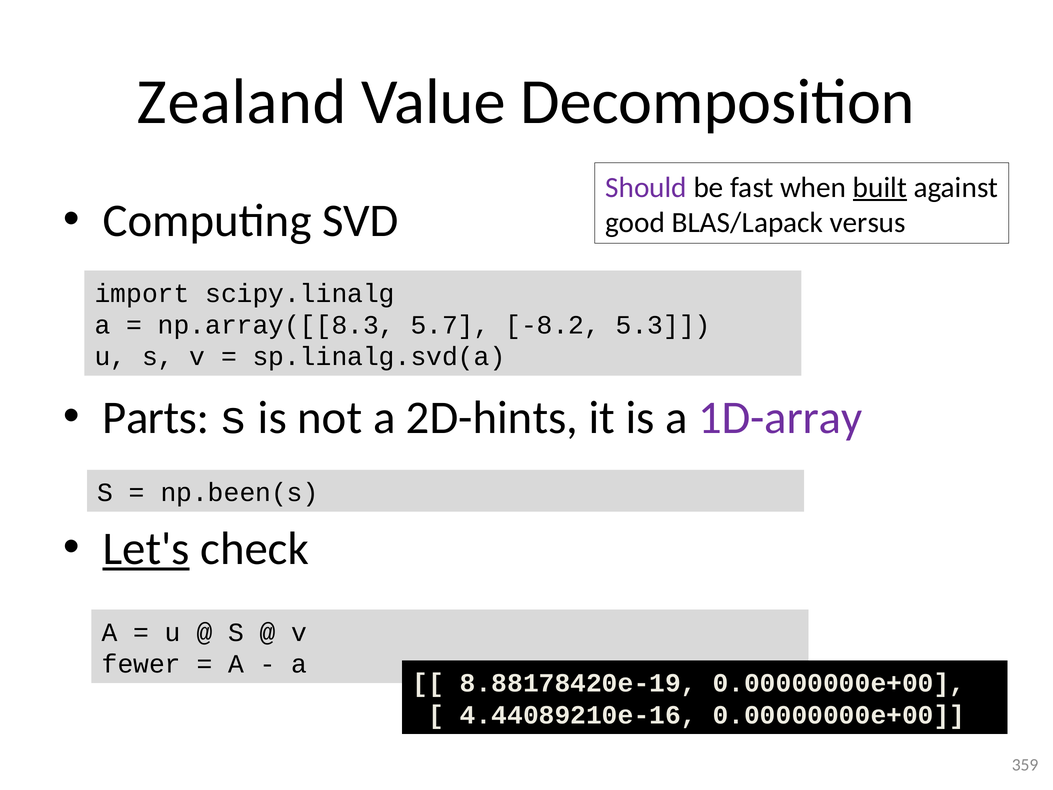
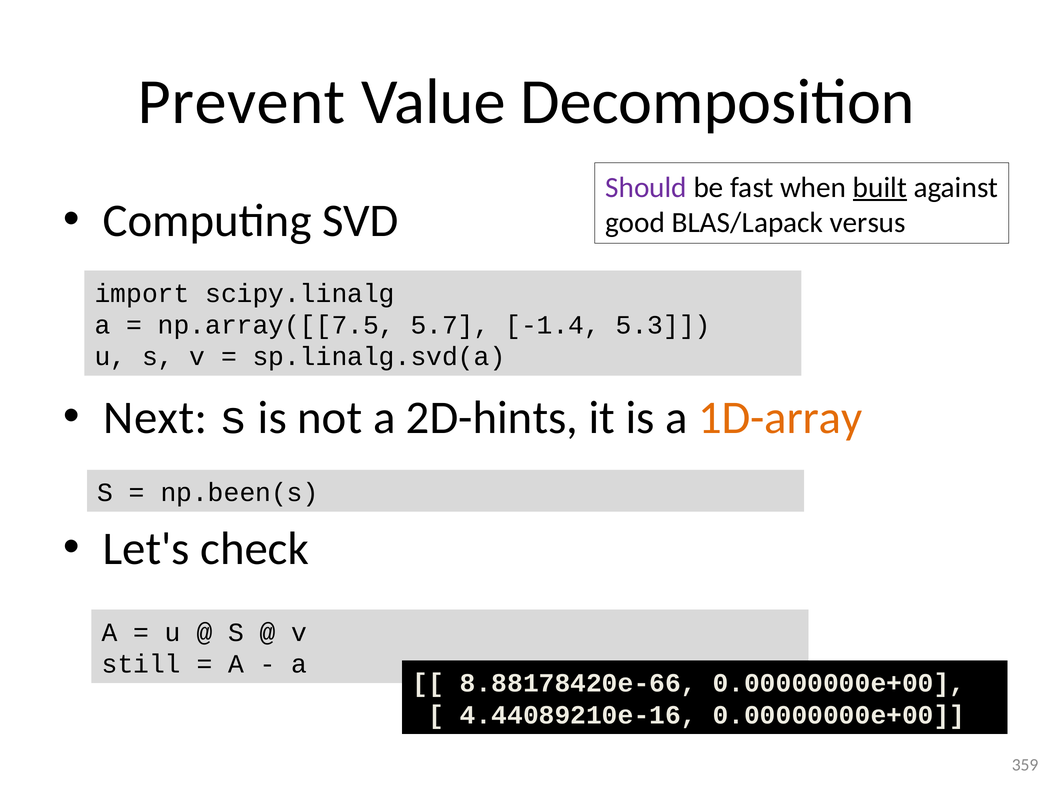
Zealand: Zealand -> Prevent
np.array([[8.3: np.array([[8.3 -> np.array([[7.5
-8.2: -8.2 -> -1.4
Parts: Parts -> Next
1D-array colour: purple -> orange
Let's underline: present -> none
fewer: fewer -> still
8.88178420e-19: 8.88178420e-19 -> 8.88178420e-66
